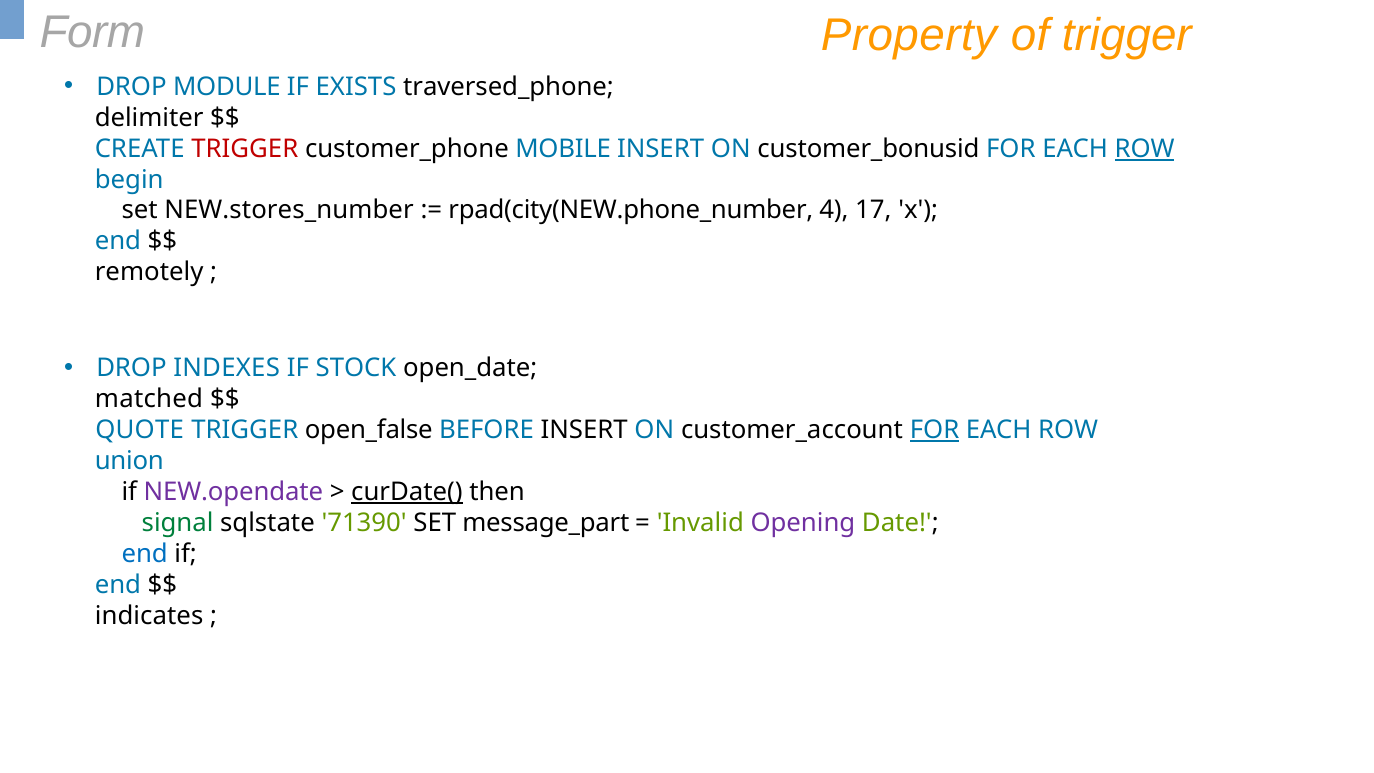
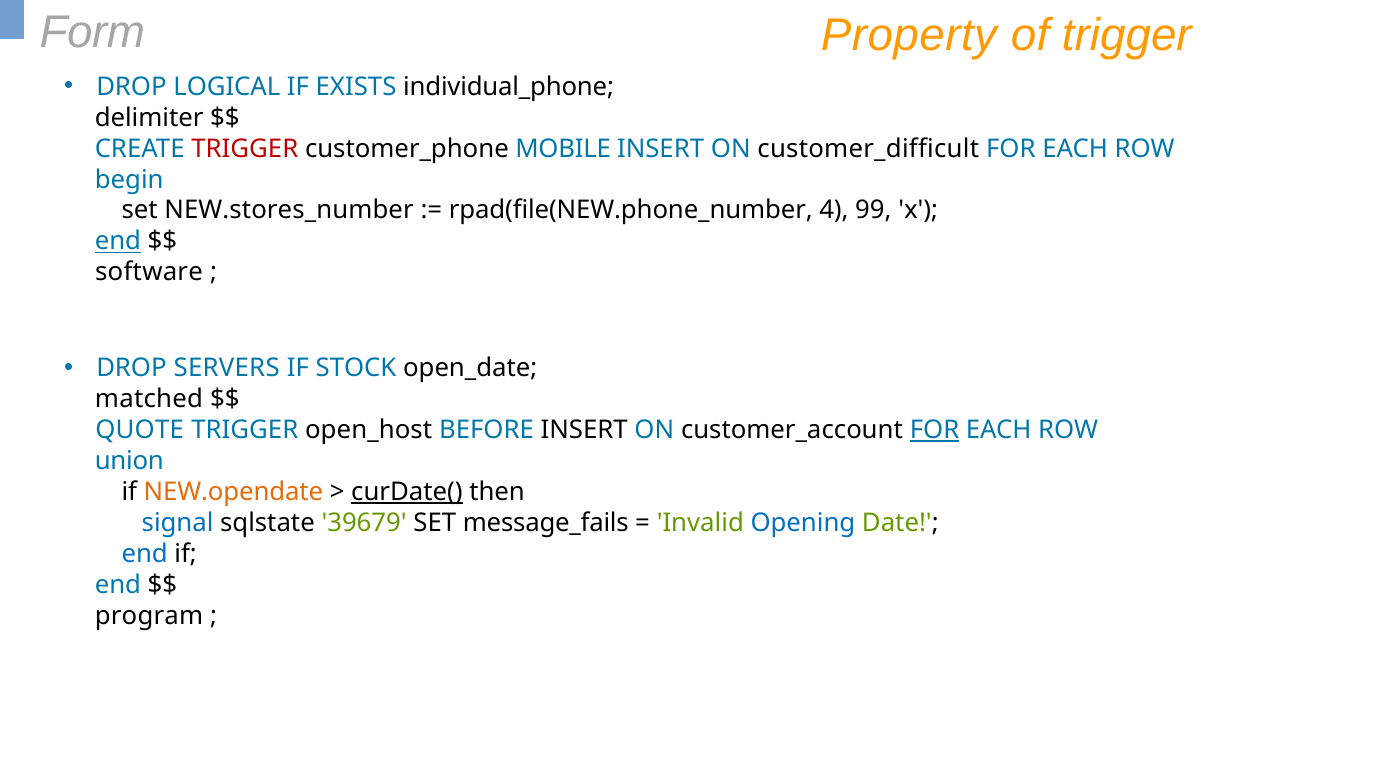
MODULE: MODULE -> LOGICAL
traversed_phone: traversed_phone -> individual_phone
customer_bonusid: customer_bonusid -> customer_difficult
ROW at (1145, 149) underline: present -> none
rpad(city(NEW.phone_number: rpad(city(NEW.phone_number -> rpad(file(NEW.phone_number
17: 17 -> 99
end at (118, 241) underline: none -> present
remotely: remotely -> software
INDEXES: INDEXES -> SERVERS
open_false: open_false -> open_host
NEW.opendate colour: purple -> orange
signal colour: green -> blue
71390: 71390 -> 39679
message_part: message_part -> message_fails
Opening colour: purple -> blue
indicates: indicates -> program
